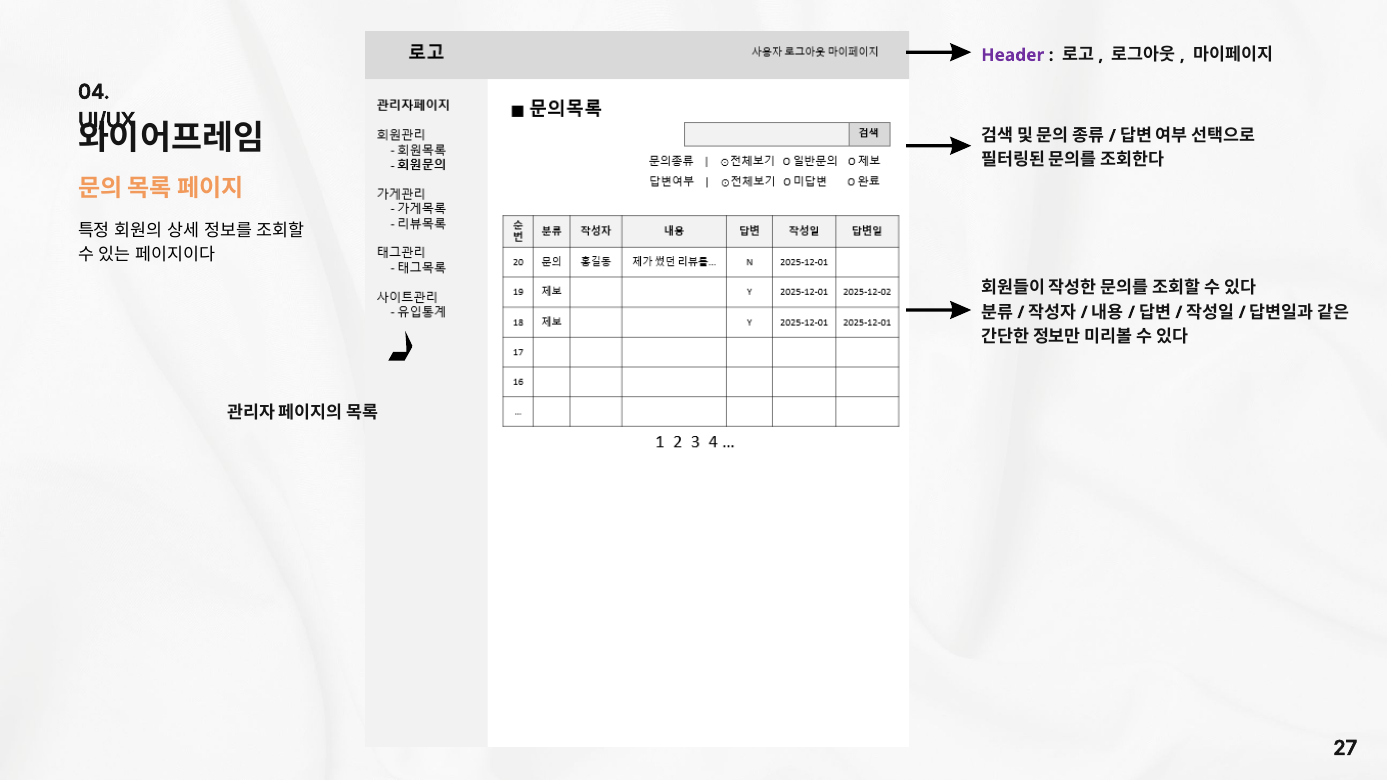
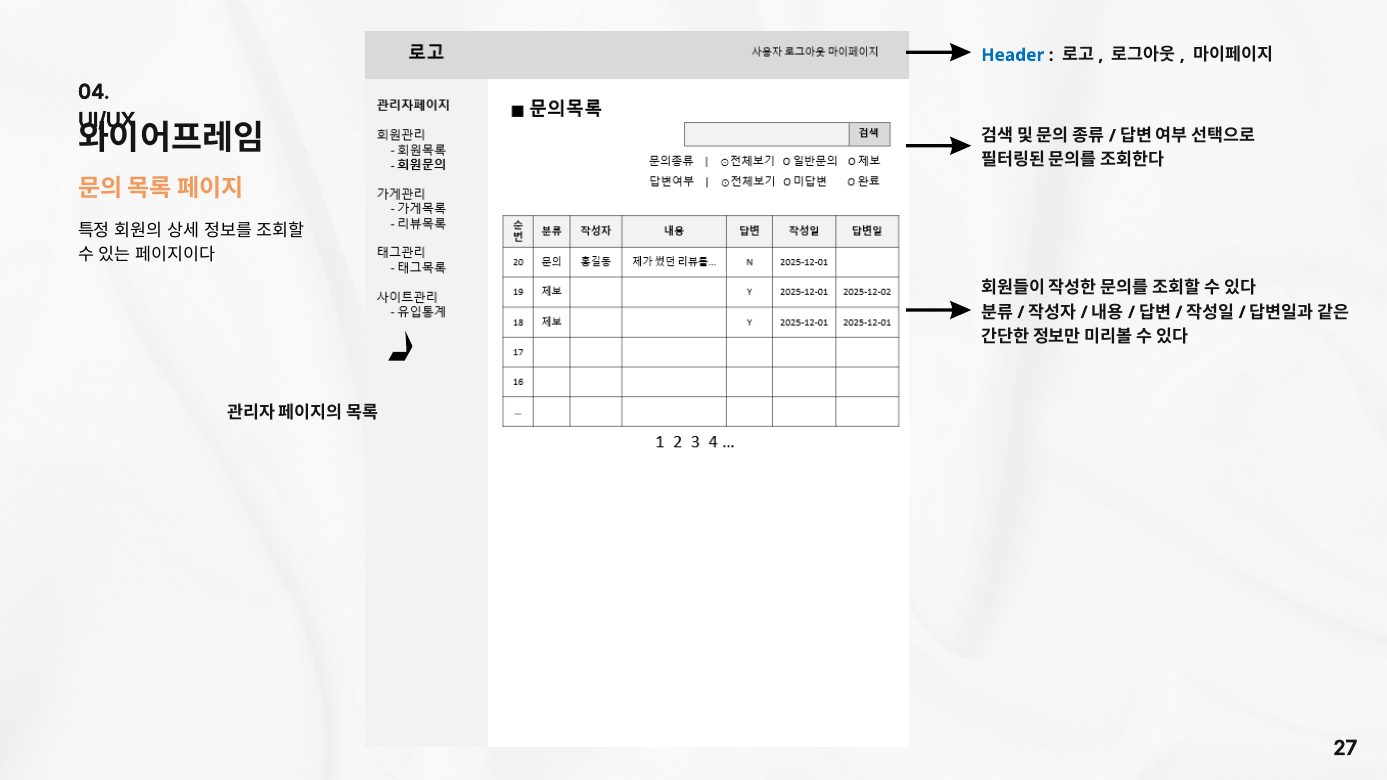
Header colour: purple -> blue
